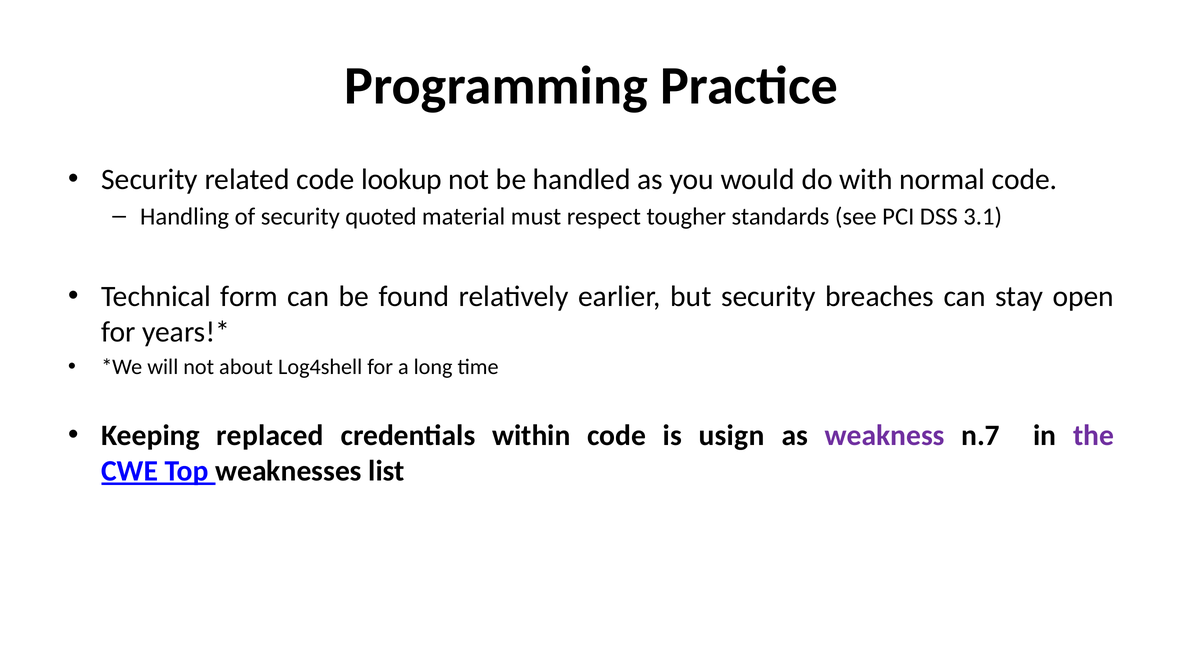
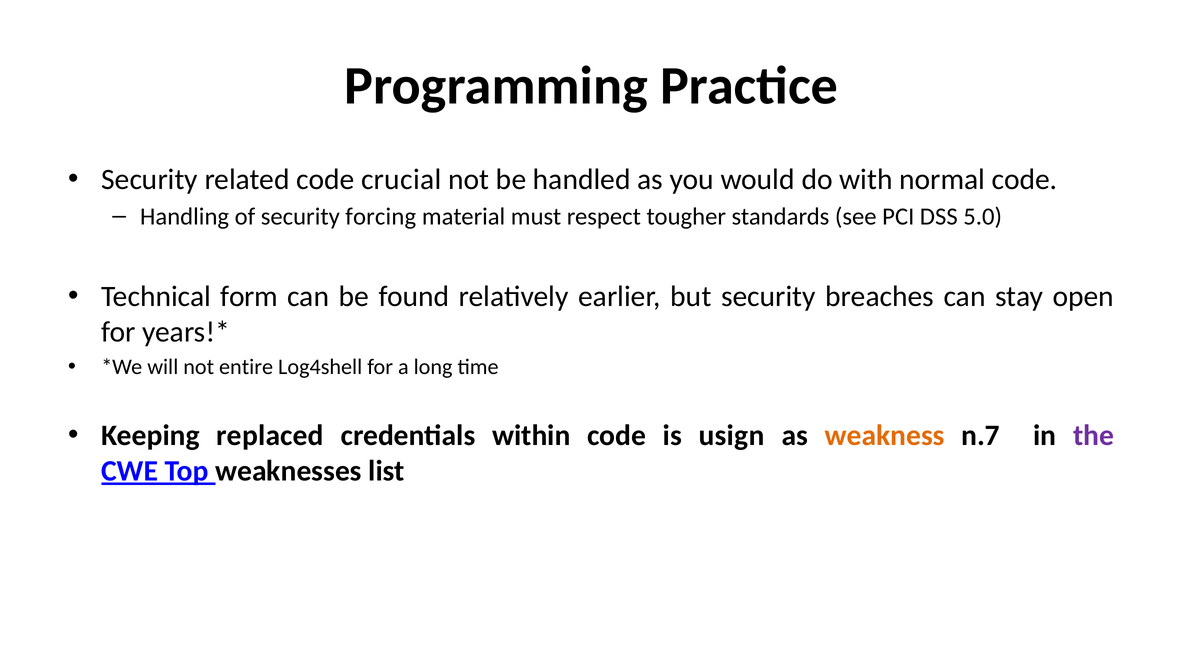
lookup: lookup -> crucial
quoted: quoted -> forcing
3.1: 3.1 -> 5.0
about: about -> entire
weakness colour: purple -> orange
